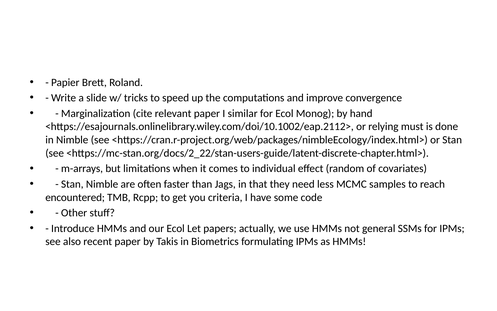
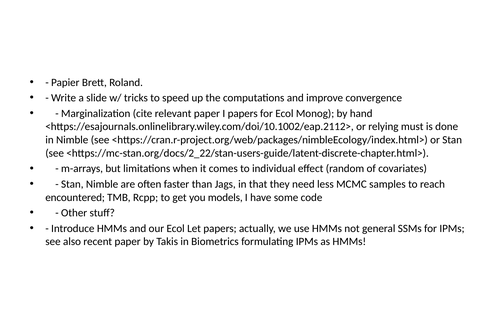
I similar: similar -> papers
criteria: criteria -> models
